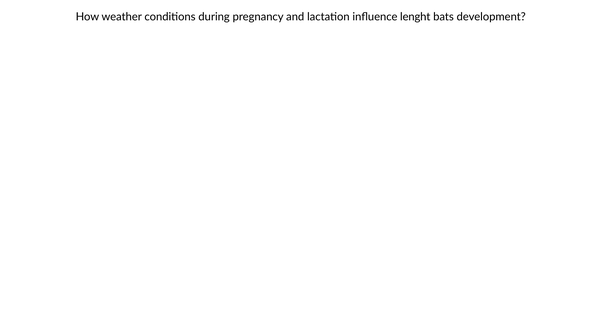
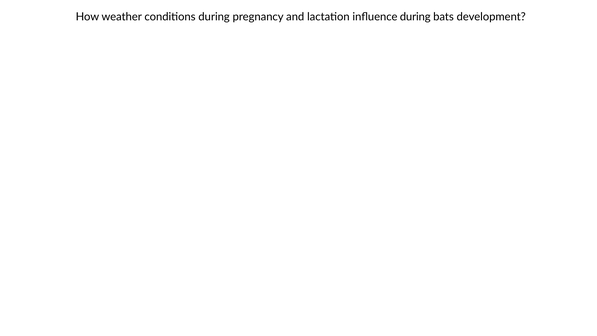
influence lenght: lenght -> during
